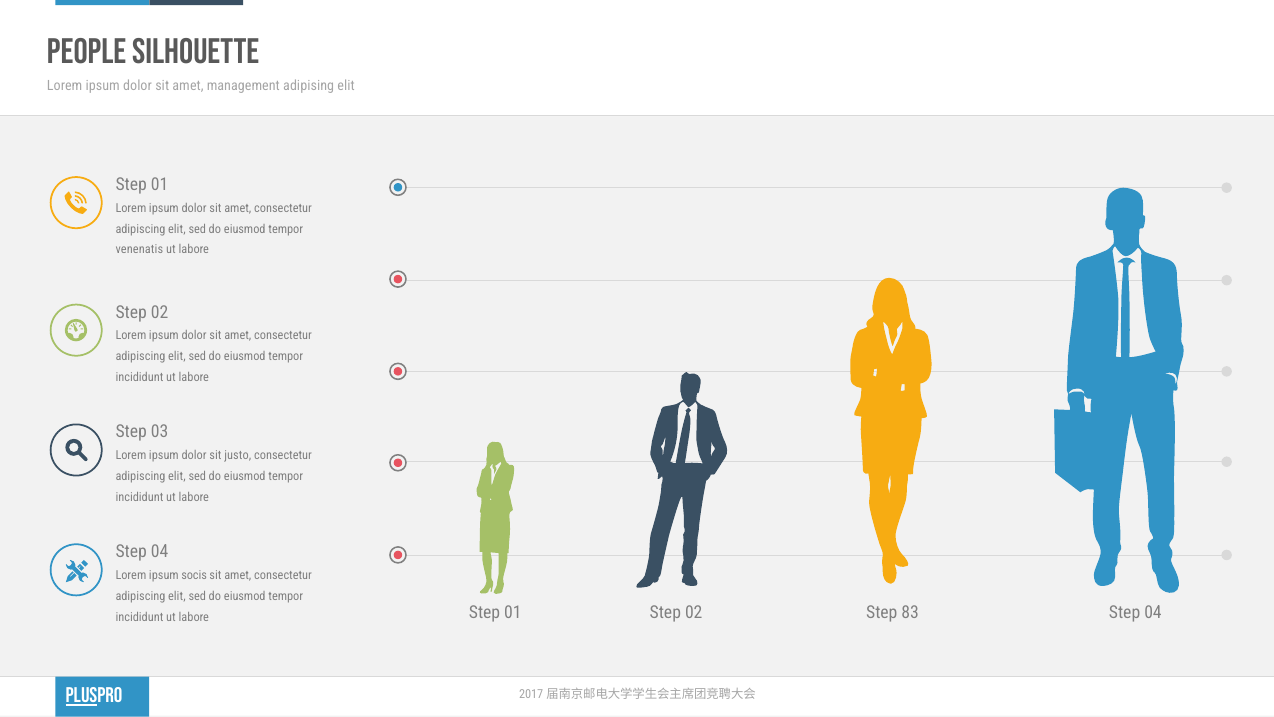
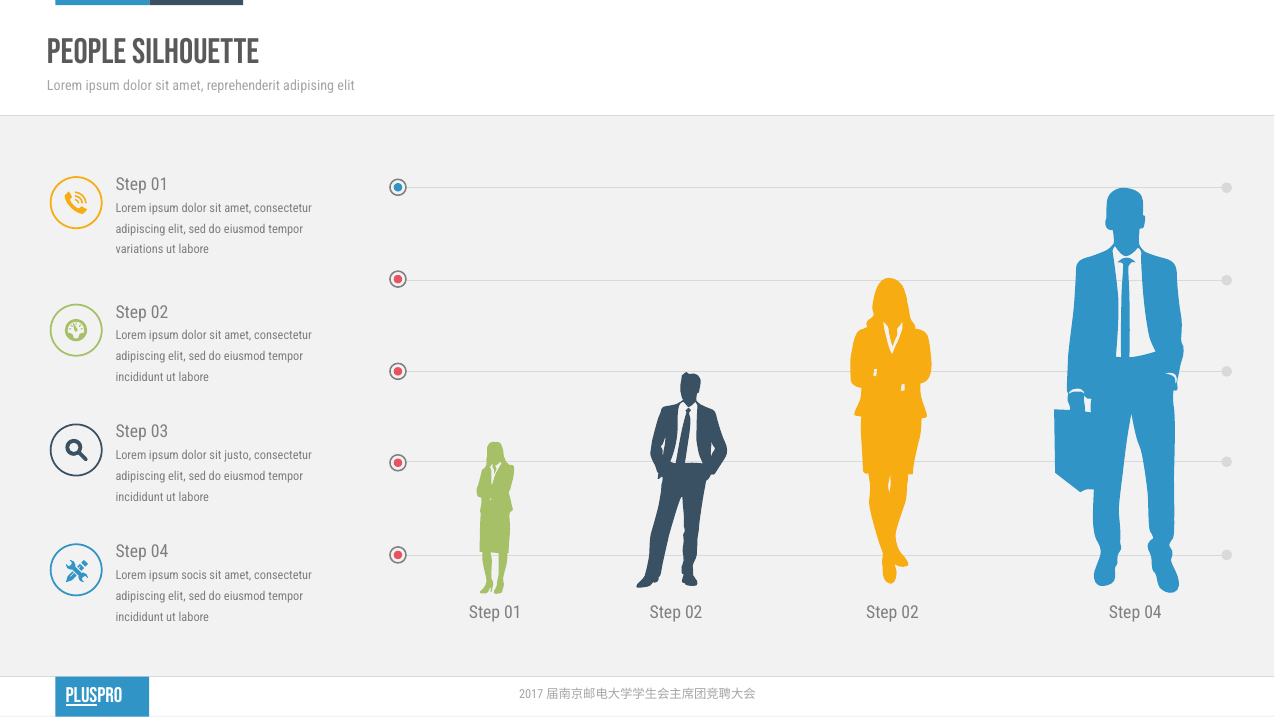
management: management -> reprehenderit
venenatis: venenatis -> variations
02 Step 83: 83 -> 02
